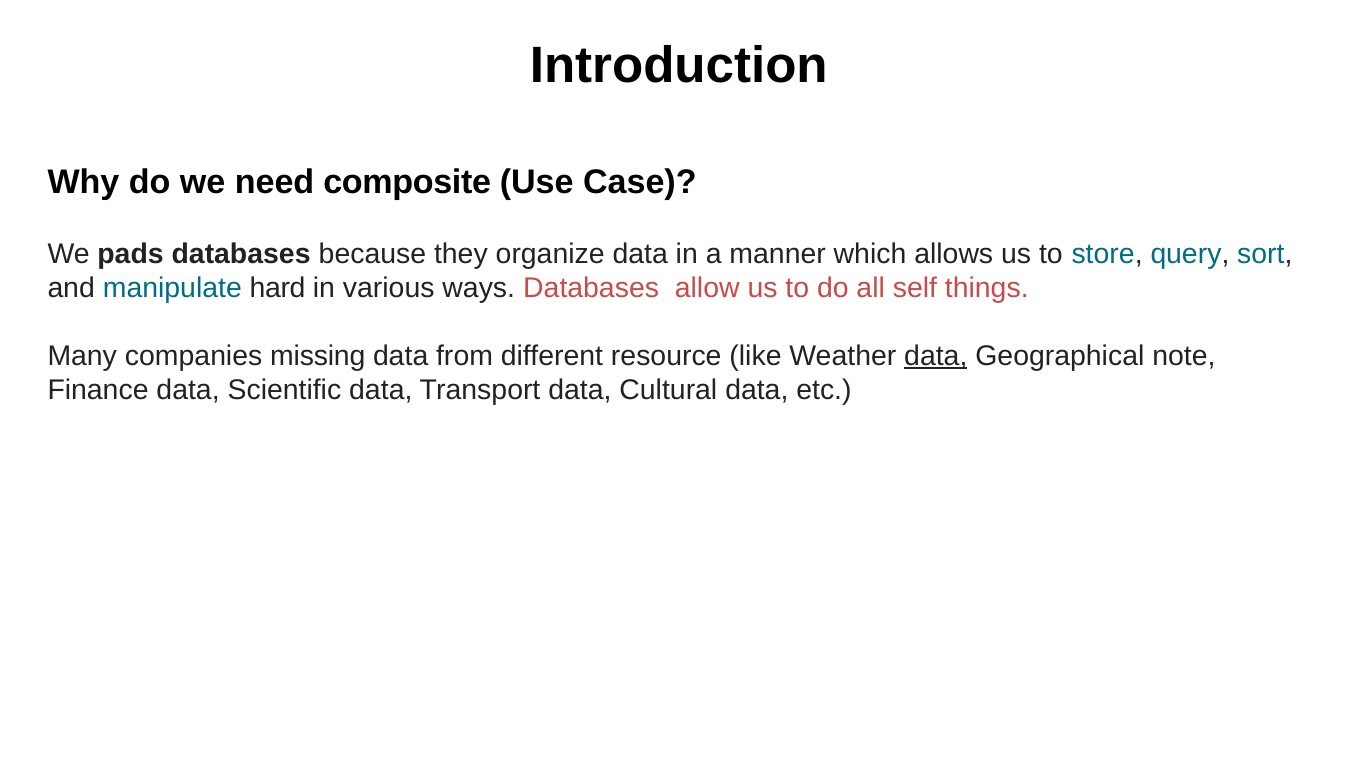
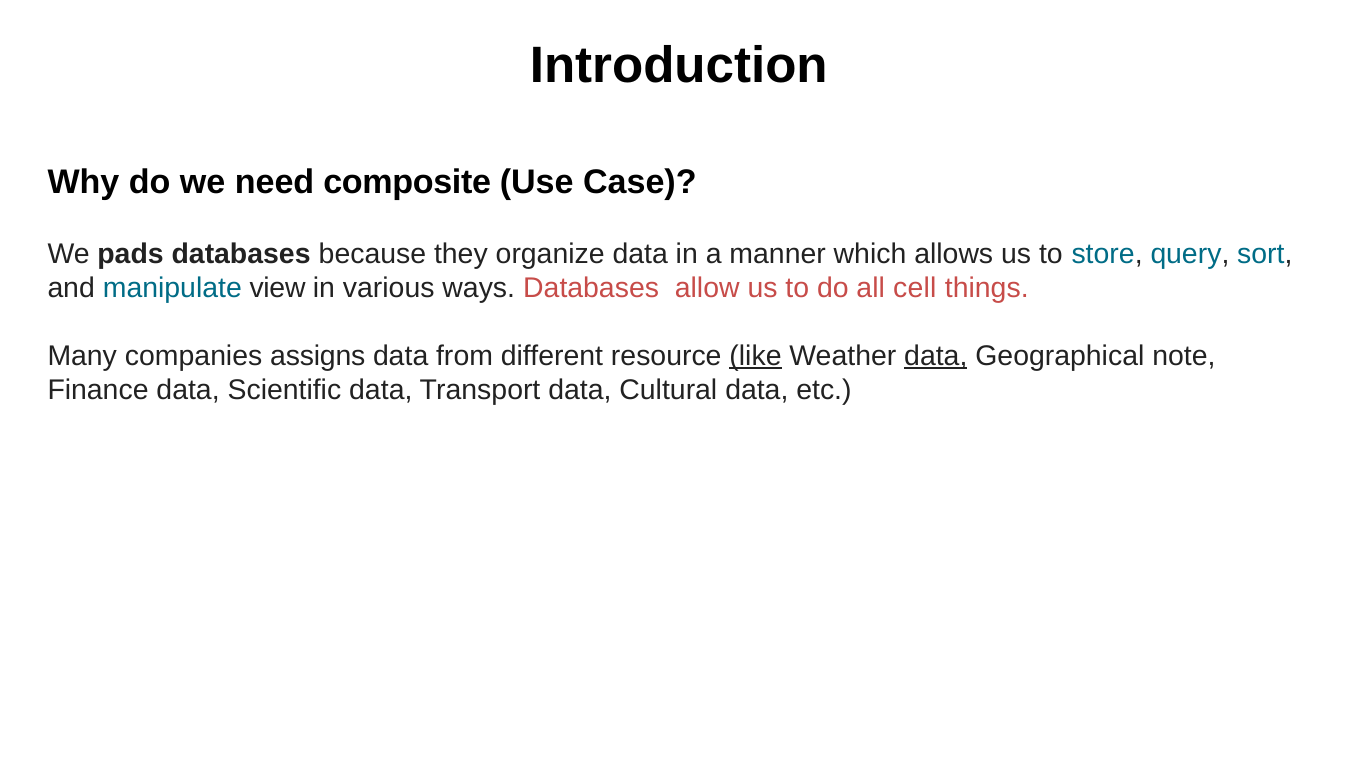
hard: hard -> view
self: self -> cell
missing: missing -> assigns
like underline: none -> present
